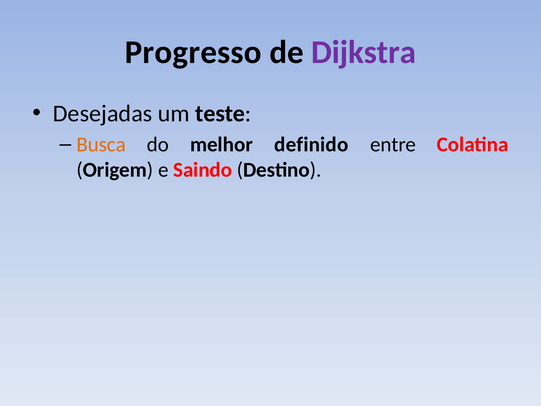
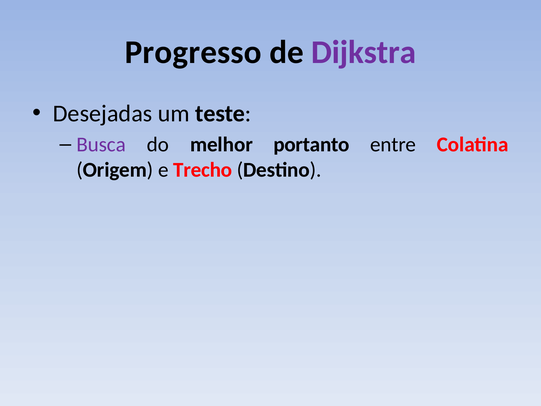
Busca colour: orange -> purple
definido: definido -> portanto
Saindo: Saindo -> Trecho
